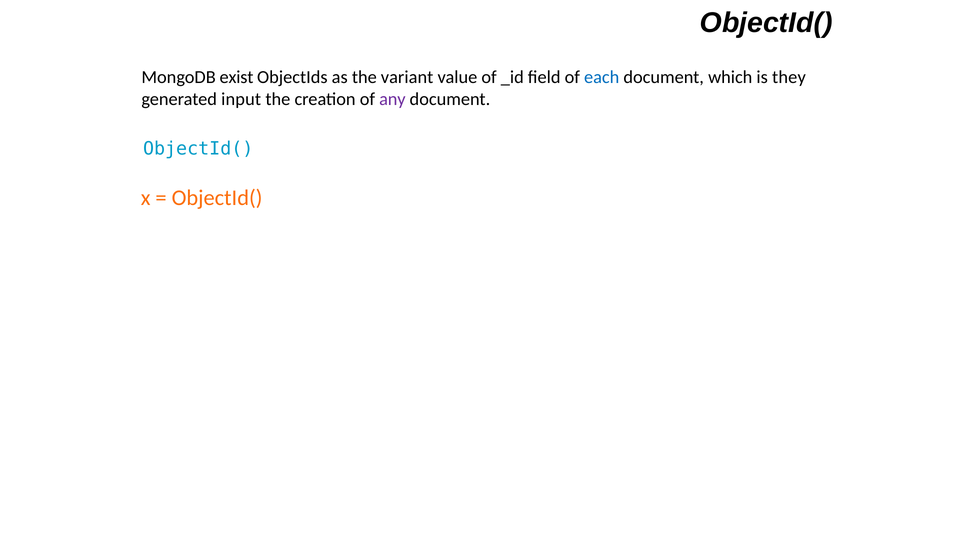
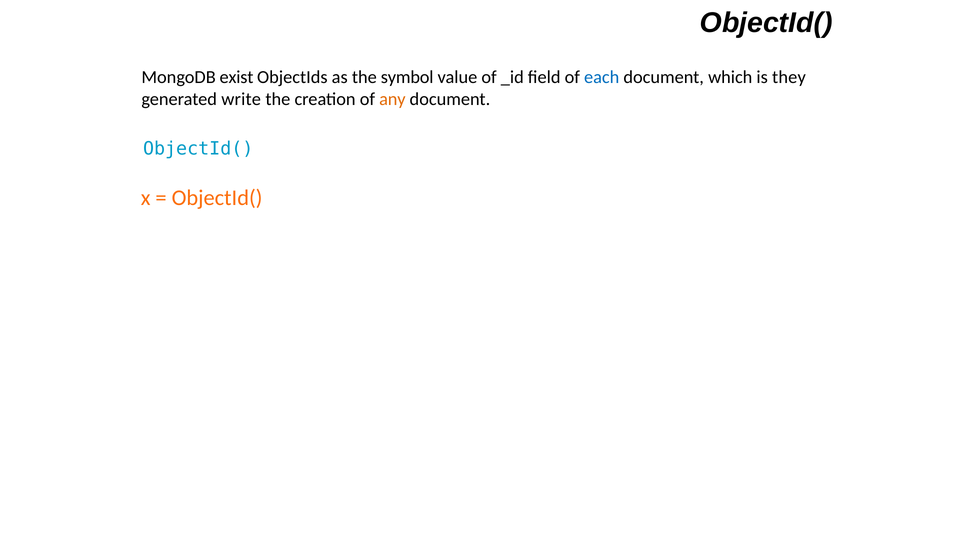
variant: variant -> symbol
input: input -> write
any colour: purple -> orange
